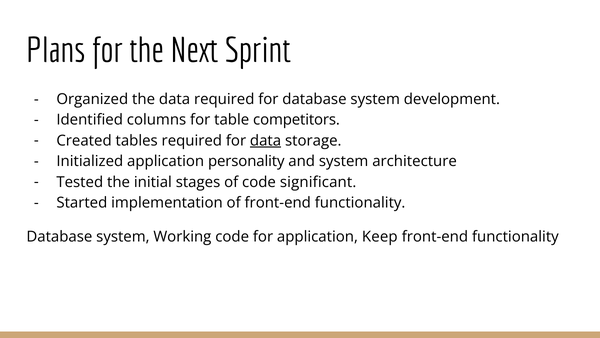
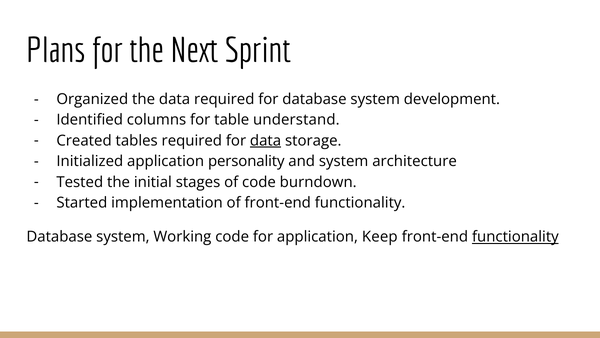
competitors: competitors -> understand
significant: significant -> burndown
functionality at (515, 237) underline: none -> present
